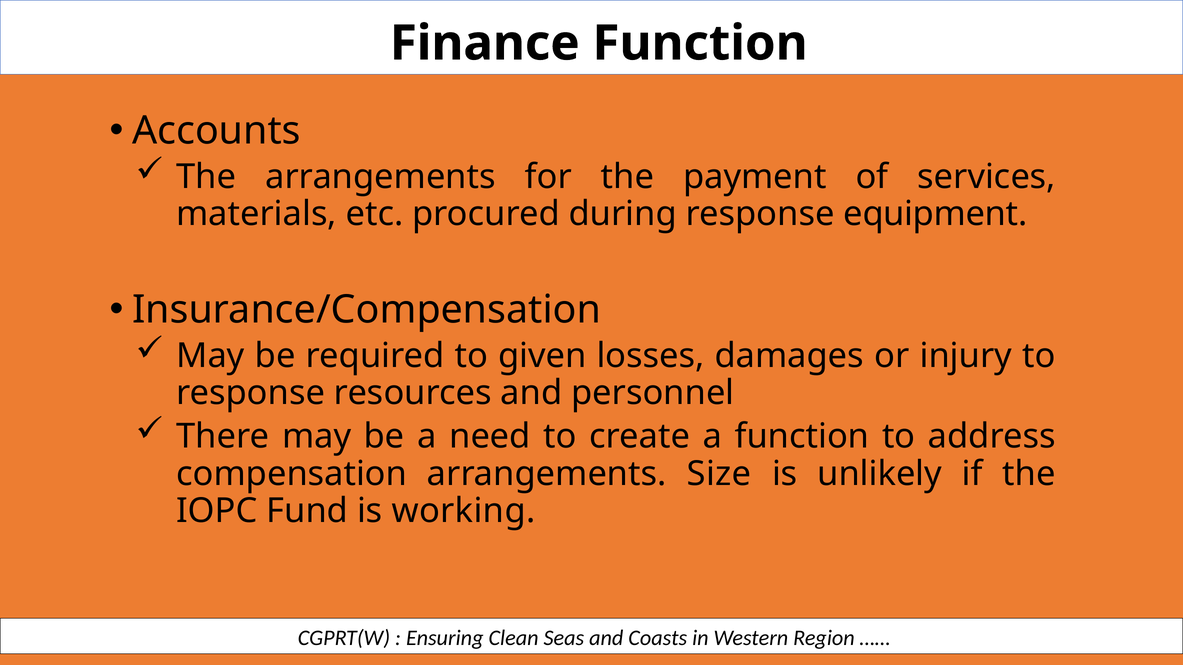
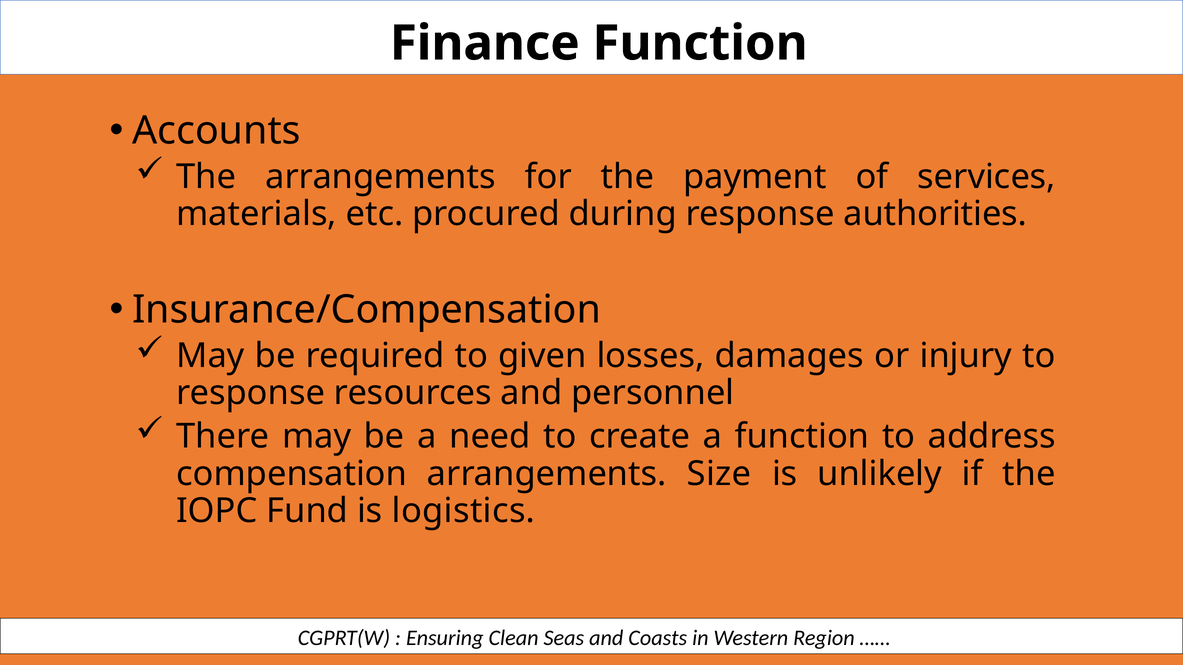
equipment: equipment -> authorities
working: working -> logistics
